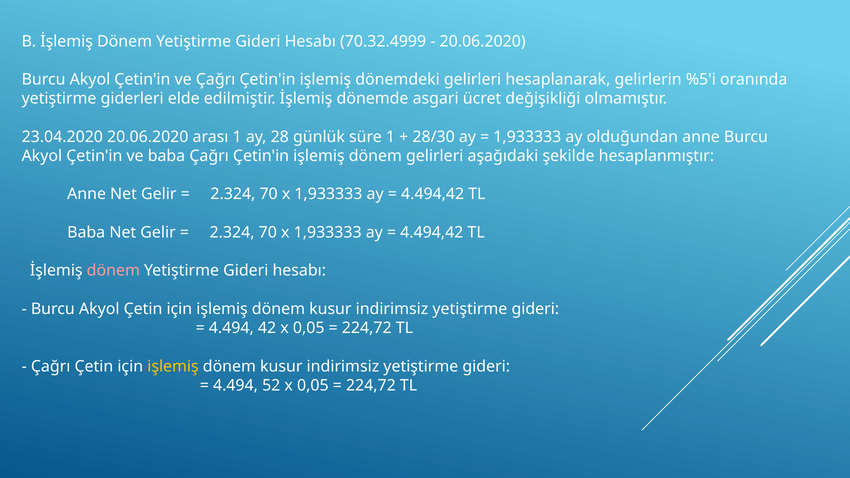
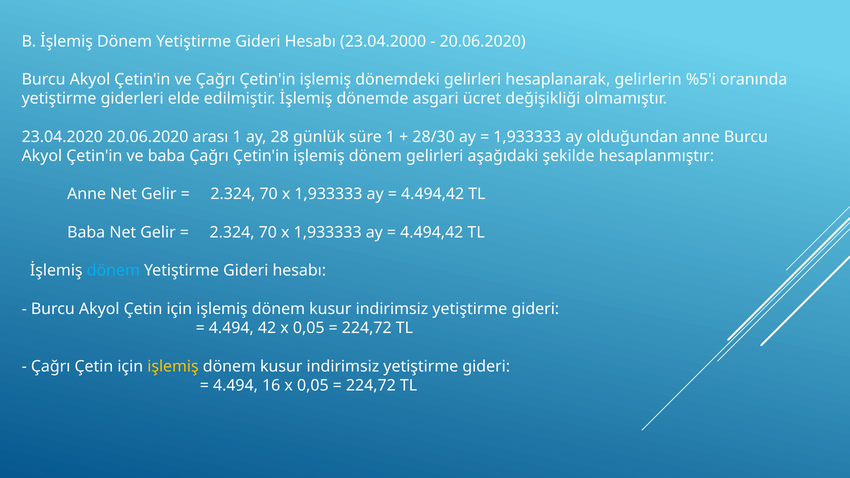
70.32.4999: 70.32.4999 -> 23.04.2000
dönem at (113, 271) colour: pink -> light blue
52: 52 -> 16
